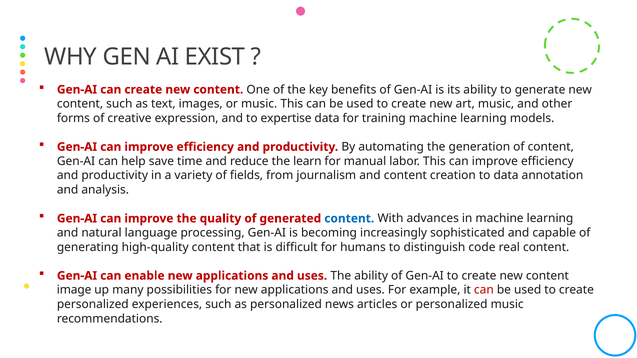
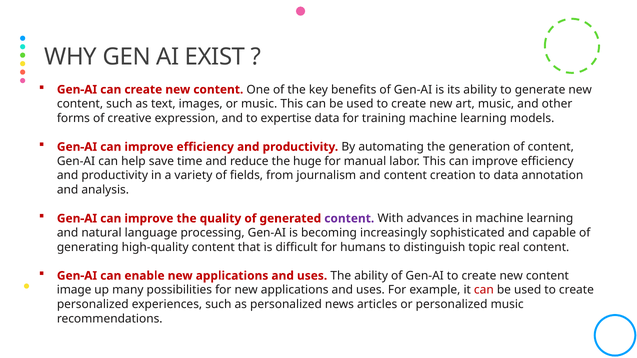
learn: learn -> huge
content at (349, 219) colour: blue -> purple
code: code -> topic
